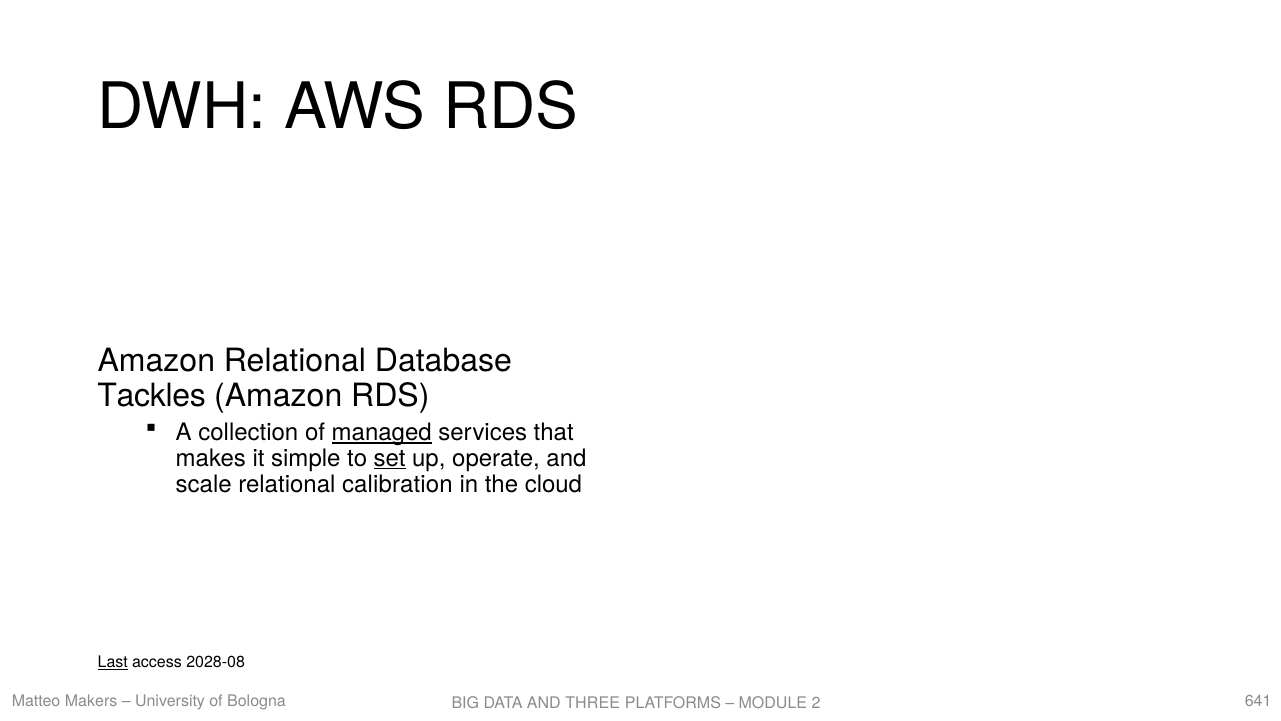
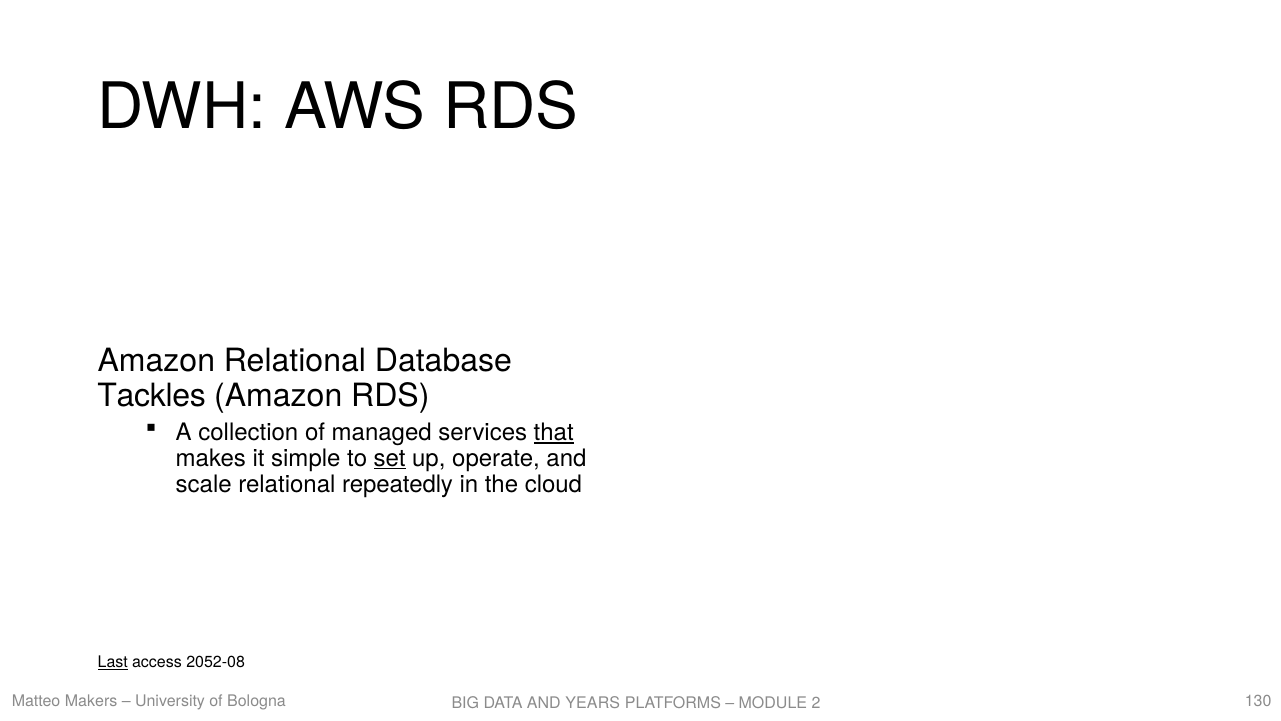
managed underline: present -> none
that underline: none -> present
calibration: calibration -> repeatedly
2028-08: 2028-08 -> 2052-08
641: 641 -> 130
THREE: THREE -> YEARS
